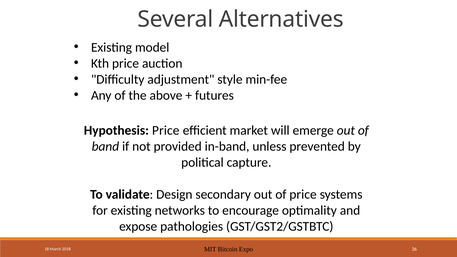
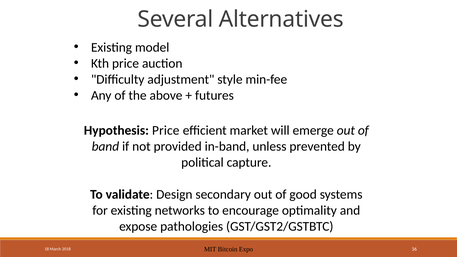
of price: price -> good
